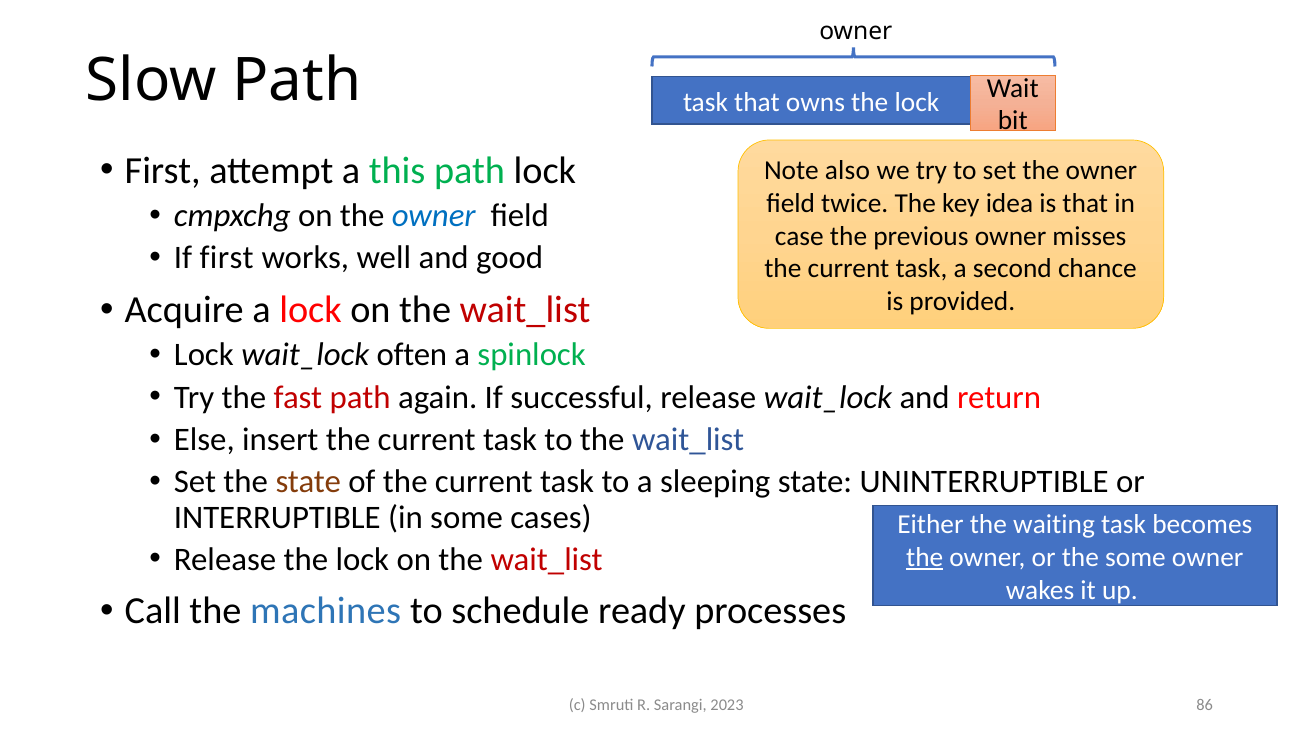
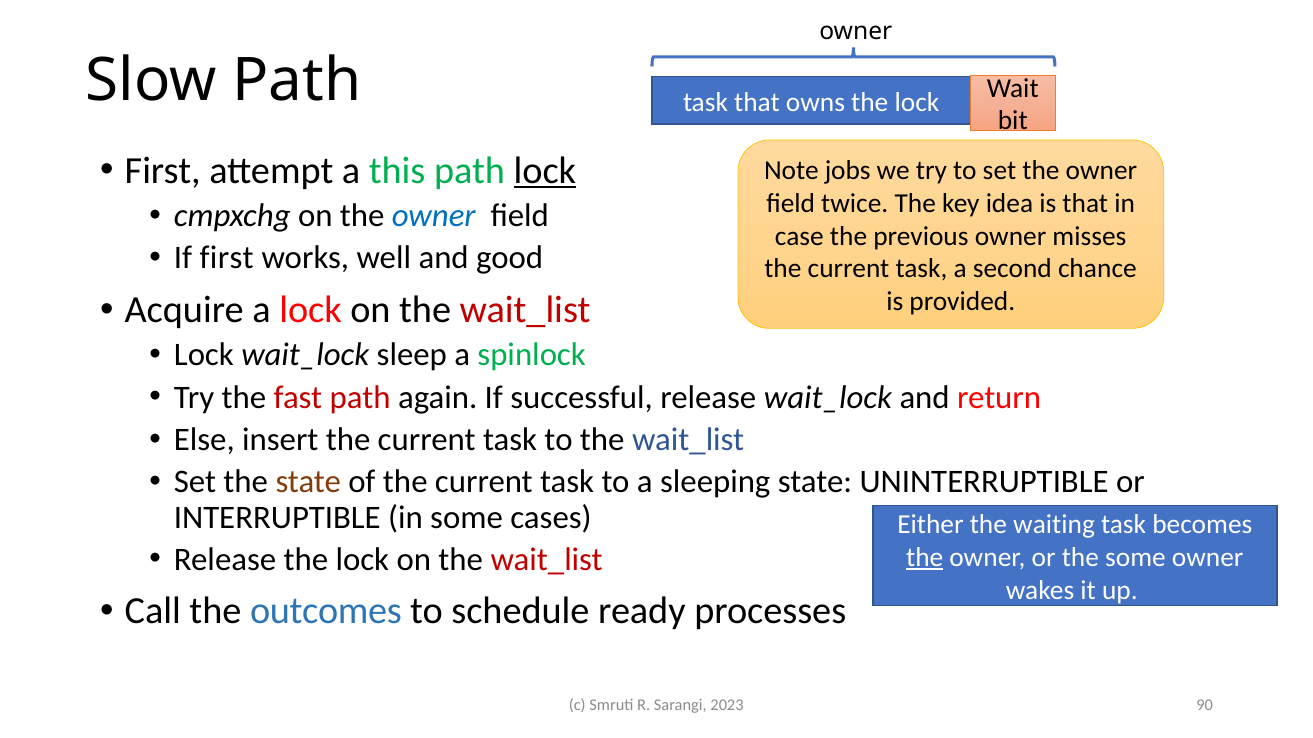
lock at (545, 171) underline: none -> present
also: also -> jobs
often: often -> sleep
machines: machines -> outcomes
86: 86 -> 90
